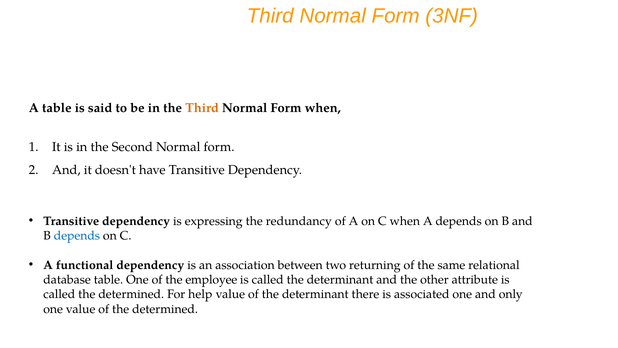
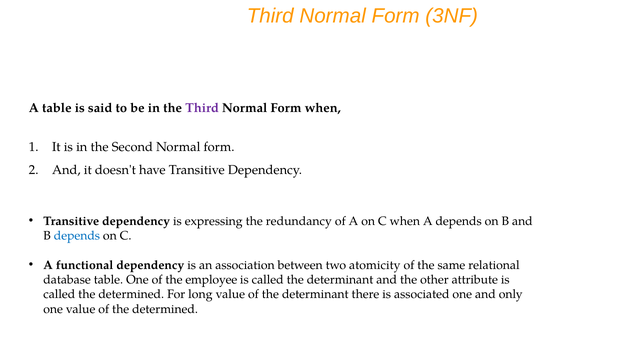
Third at (202, 108) colour: orange -> purple
returning: returning -> atomicity
help: help -> long
